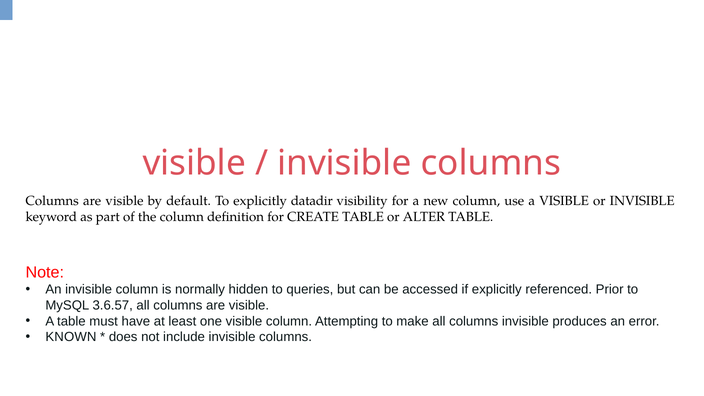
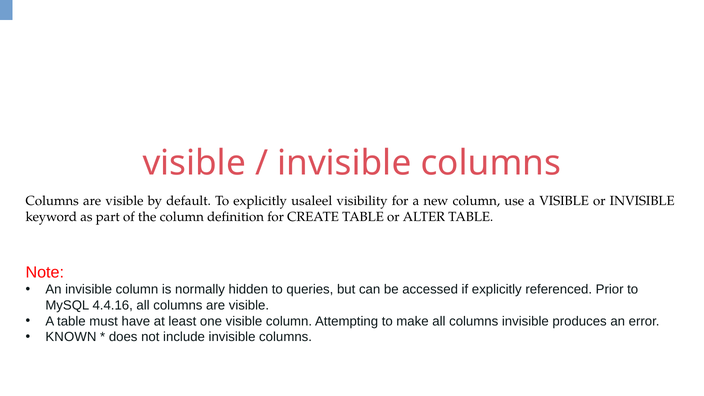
datadir: datadir -> usaleel
3.6.57: 3.6.57 -> 4.4.16
